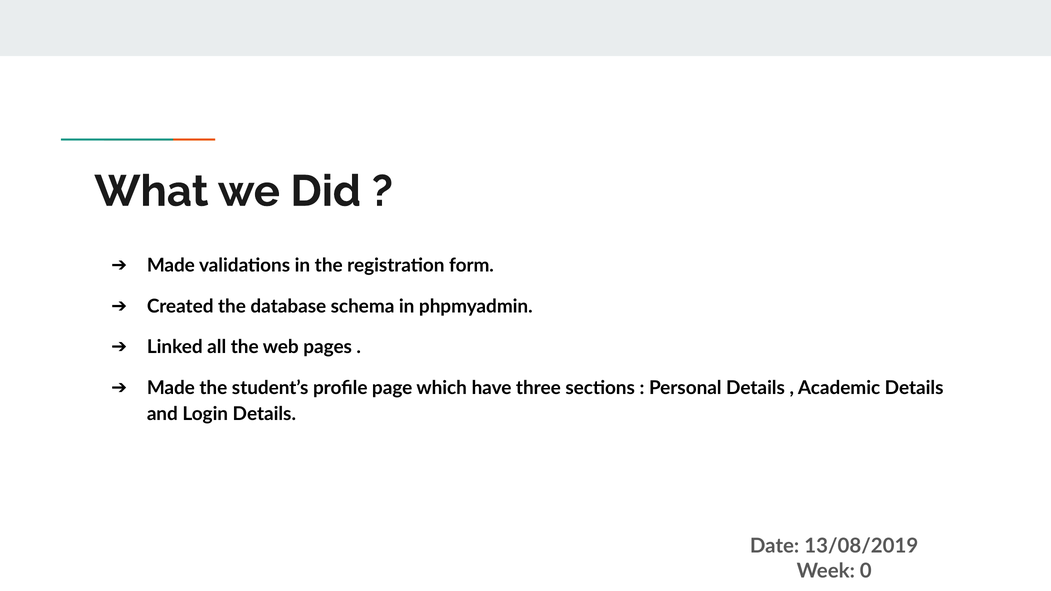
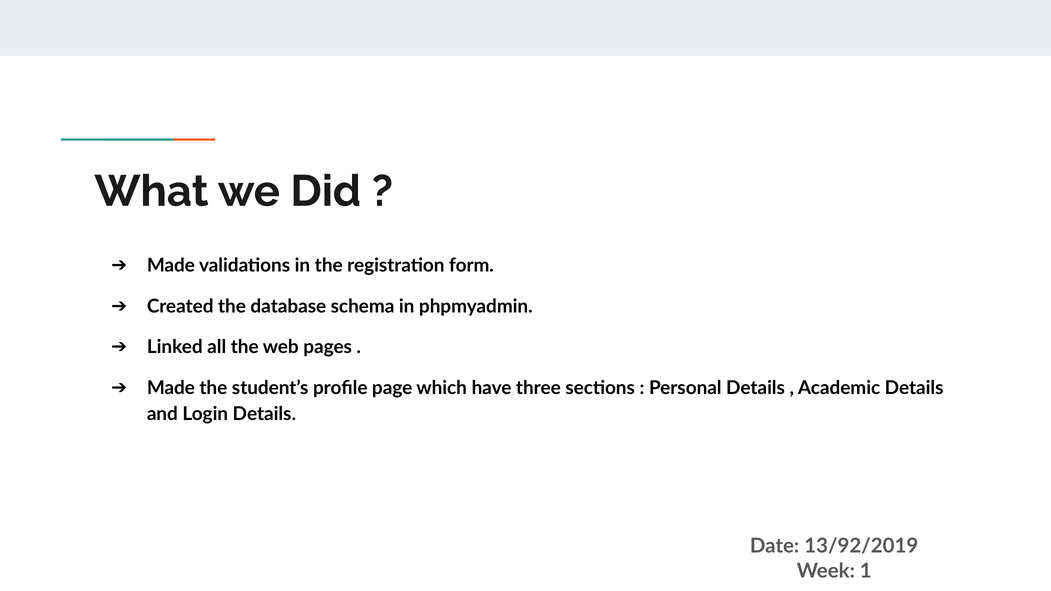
13/08/2019: 13/08/2019 -> 13/92/2019
0: 0 -> 1
